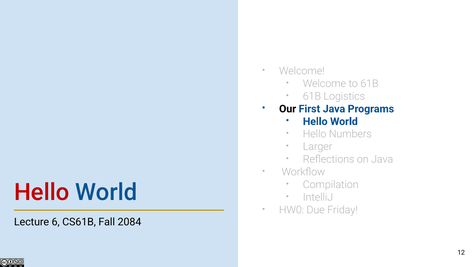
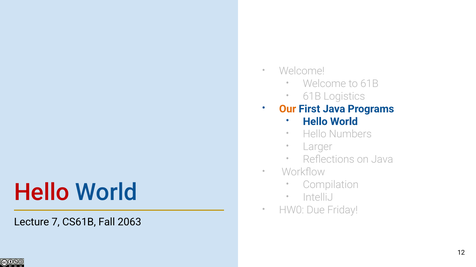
Our colour: black -> orange
6: 6 -> 7
2084: 2084 -> 2063
